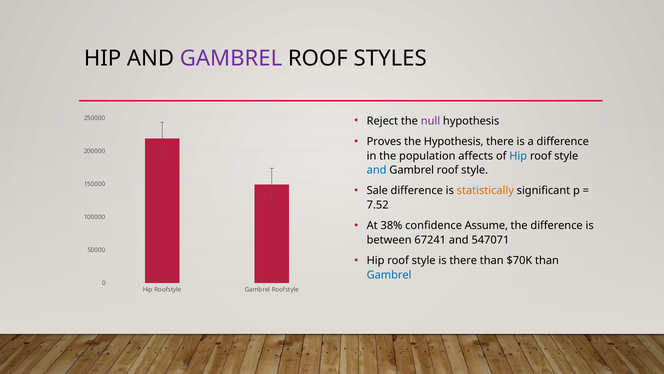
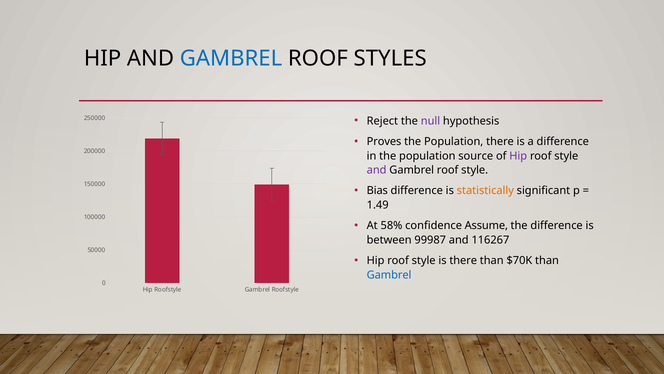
GAMBREL at (231, 58) colour: purple -> blue
Hypothesis at (454, 141): Hypothesis -> Population
affects: affects -> source
Hip at (518, 156) colour: blue -> purple
and at (377, 170) colour: blue -> purple
Sale: Sale -> Bias
7.52: 7.52 -> 1.49
38%: 38% -> 58%
67241: 67241 -> 99987
547071: 547071 -> 116267
